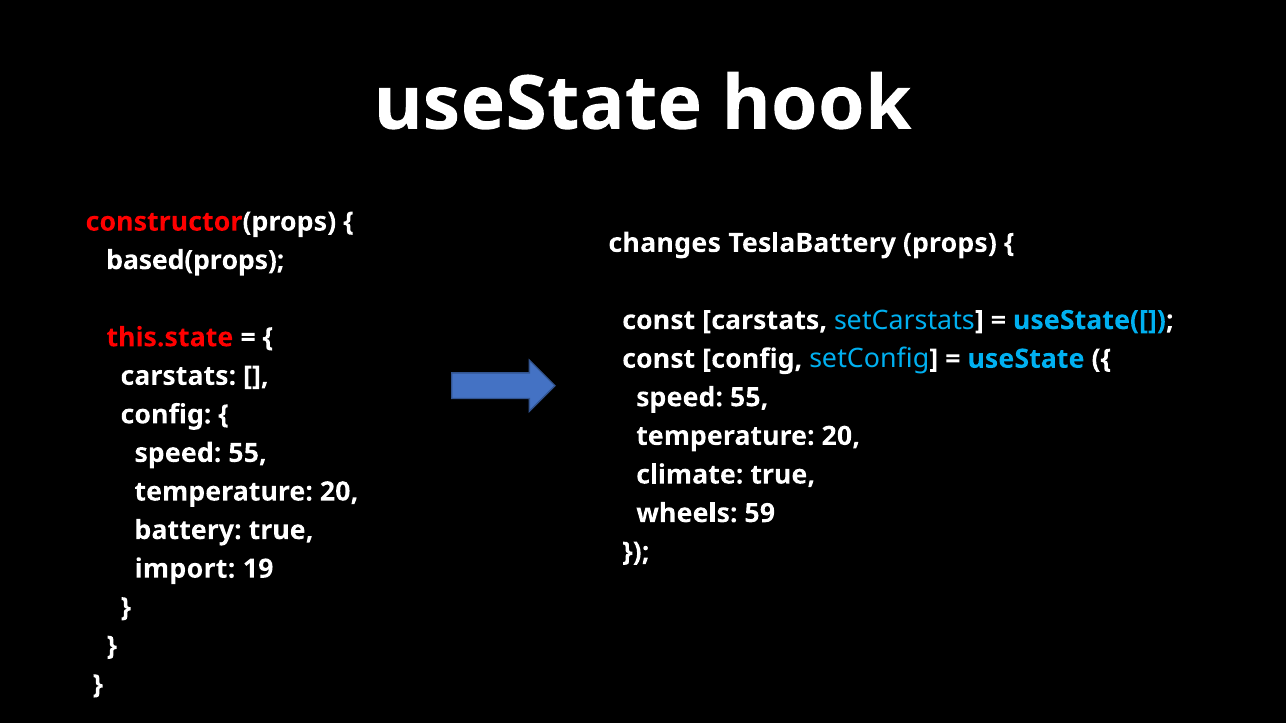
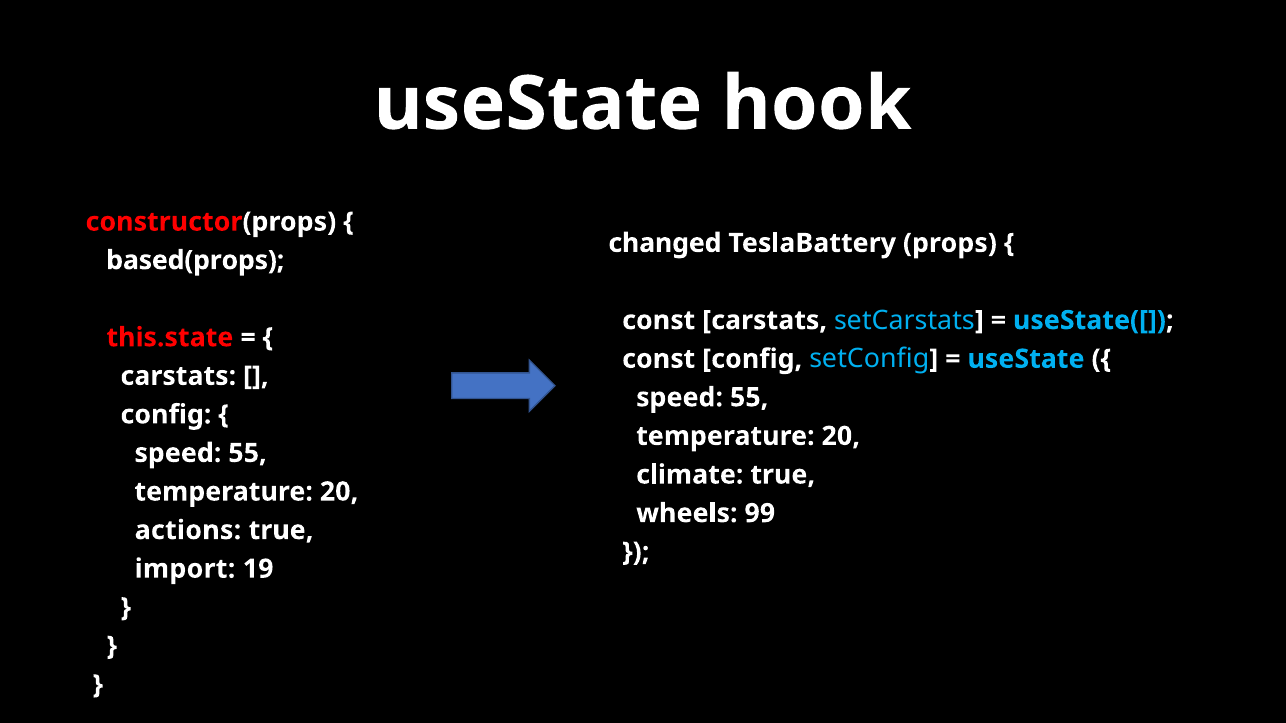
changes: changes -> changed
59: 59 -> 99
battery: battery -> actions
